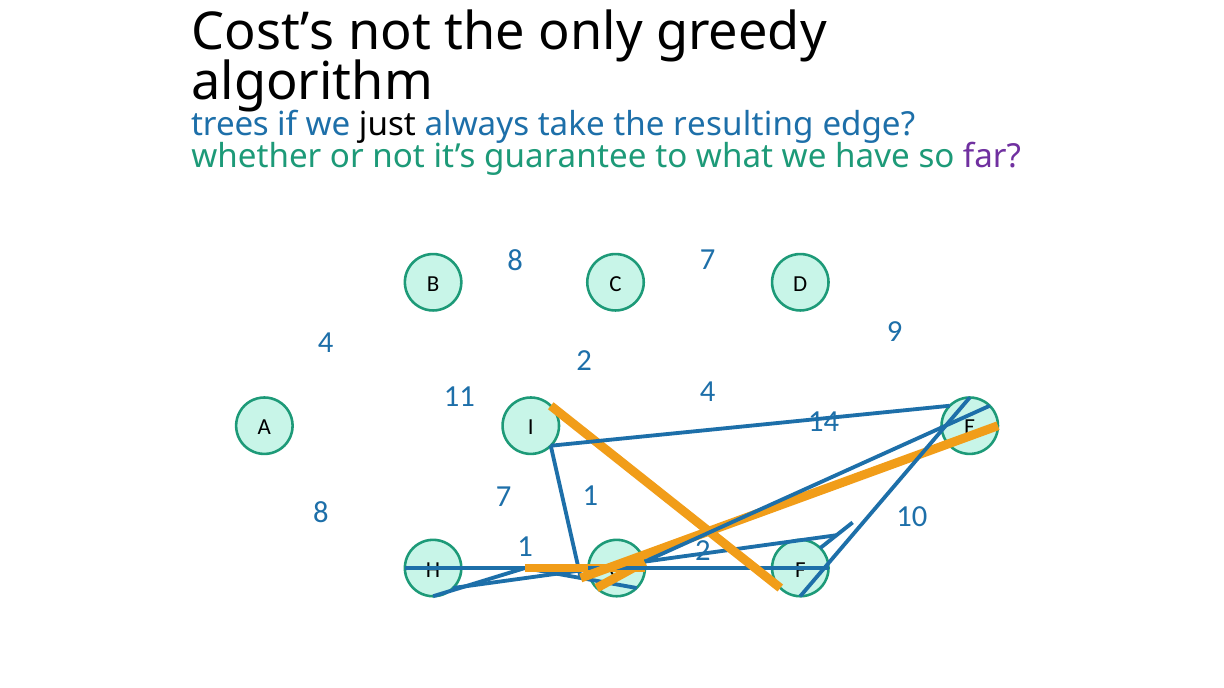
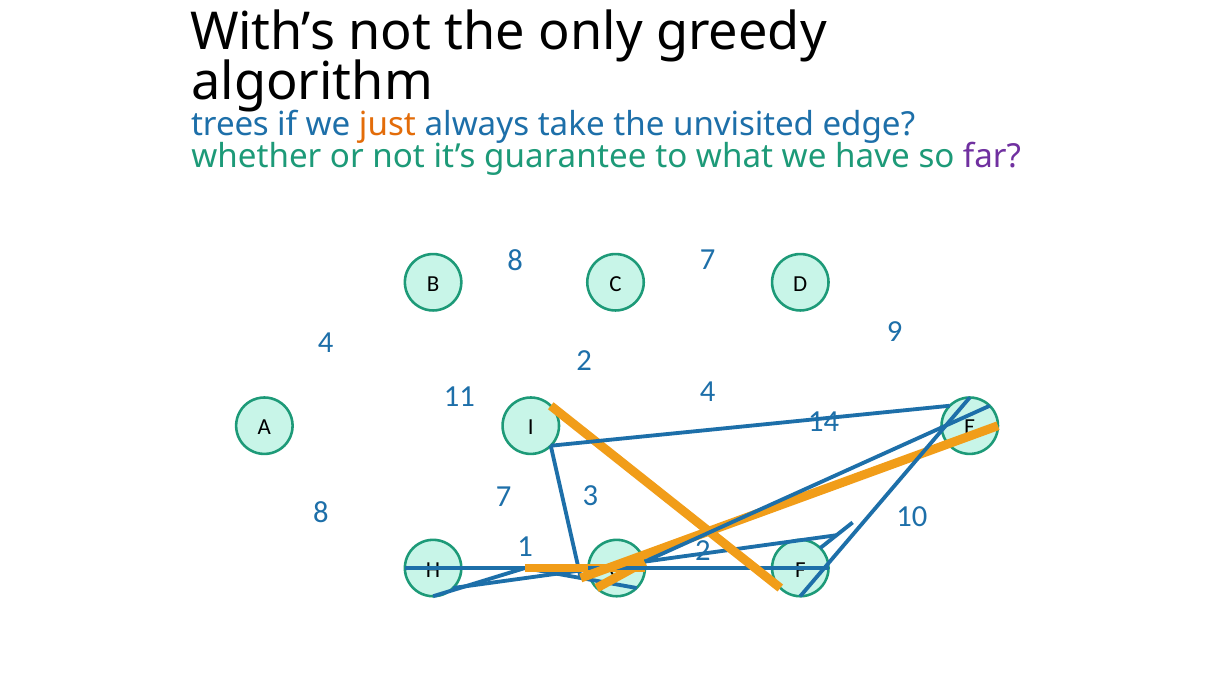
Cost’s: Cost’s -> With’s
just colour: black -> orange
resulting: resulting -> unvisited
7 1: 1 -> 3
